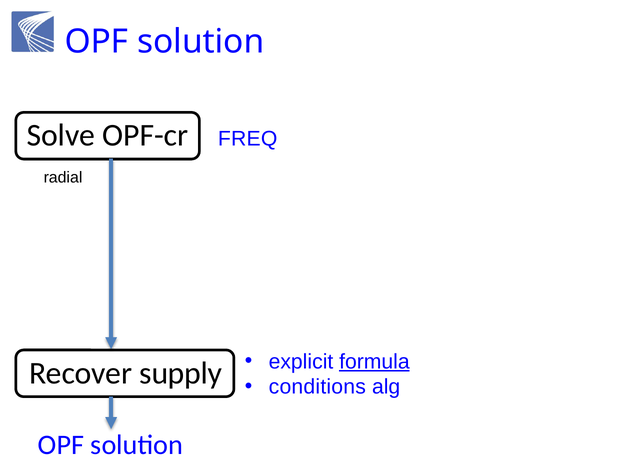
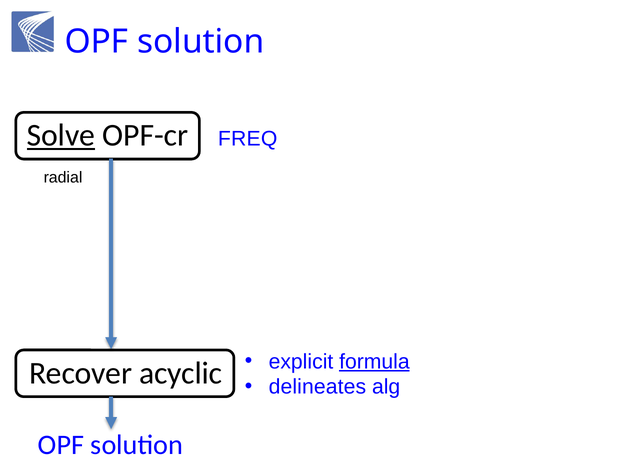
Solve underline: none -> present
supply: supply -> acyclic
conditions: conditions -> delineates
